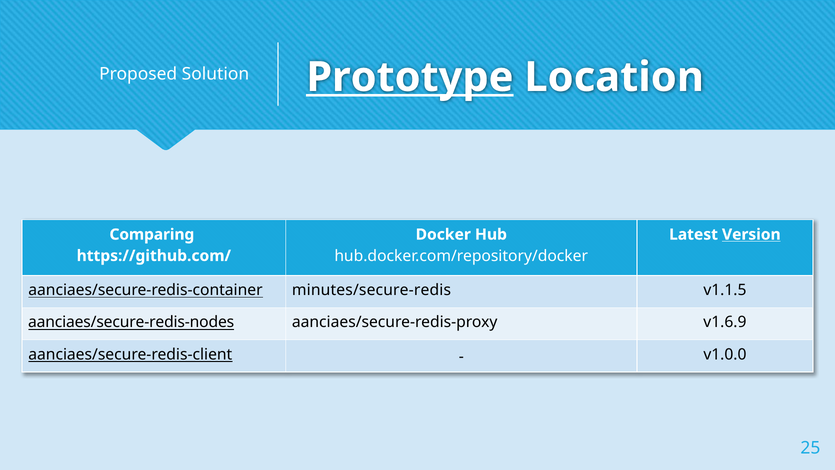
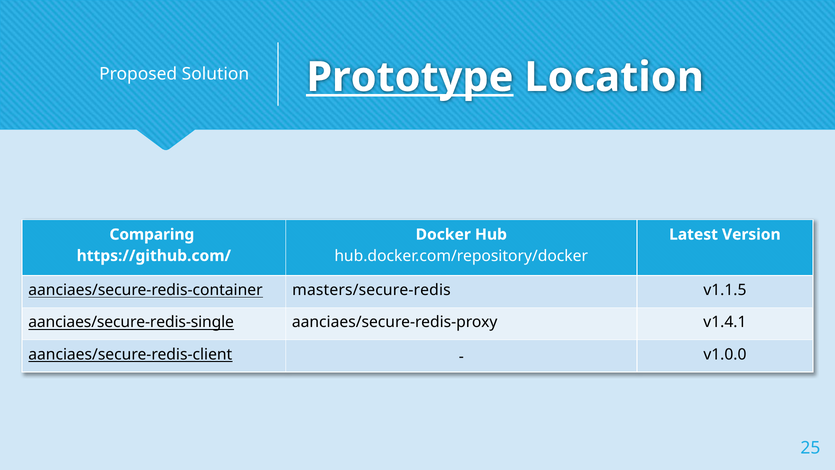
Version underline: present -> none
minutes/secure-redis: minutes/secure-redis -> masters/secure-redis
aanciaes/secure-redis-nodes: aanciaes/secure-redis-nodes -> aanciaes/secure-redis-single
v1.6.9: v1.6.9 -> v1.4.1
